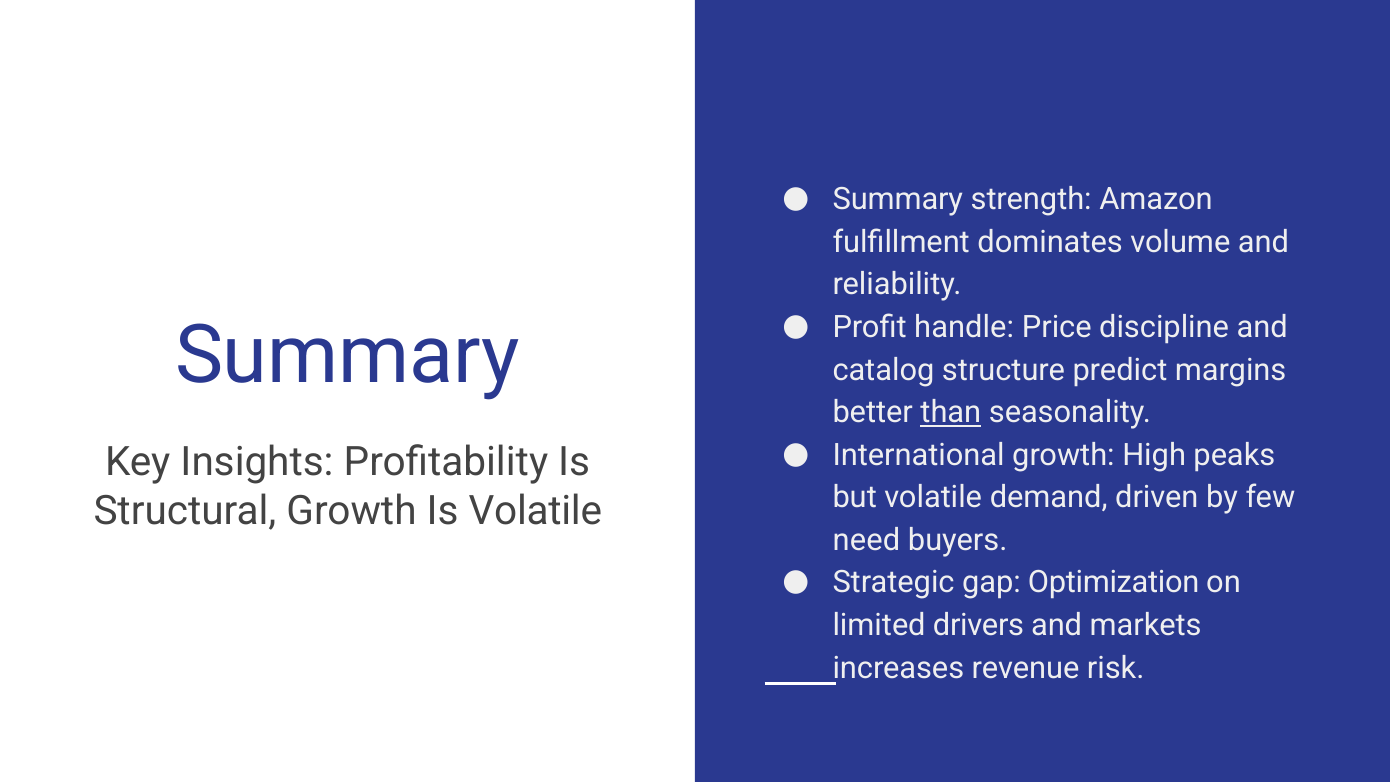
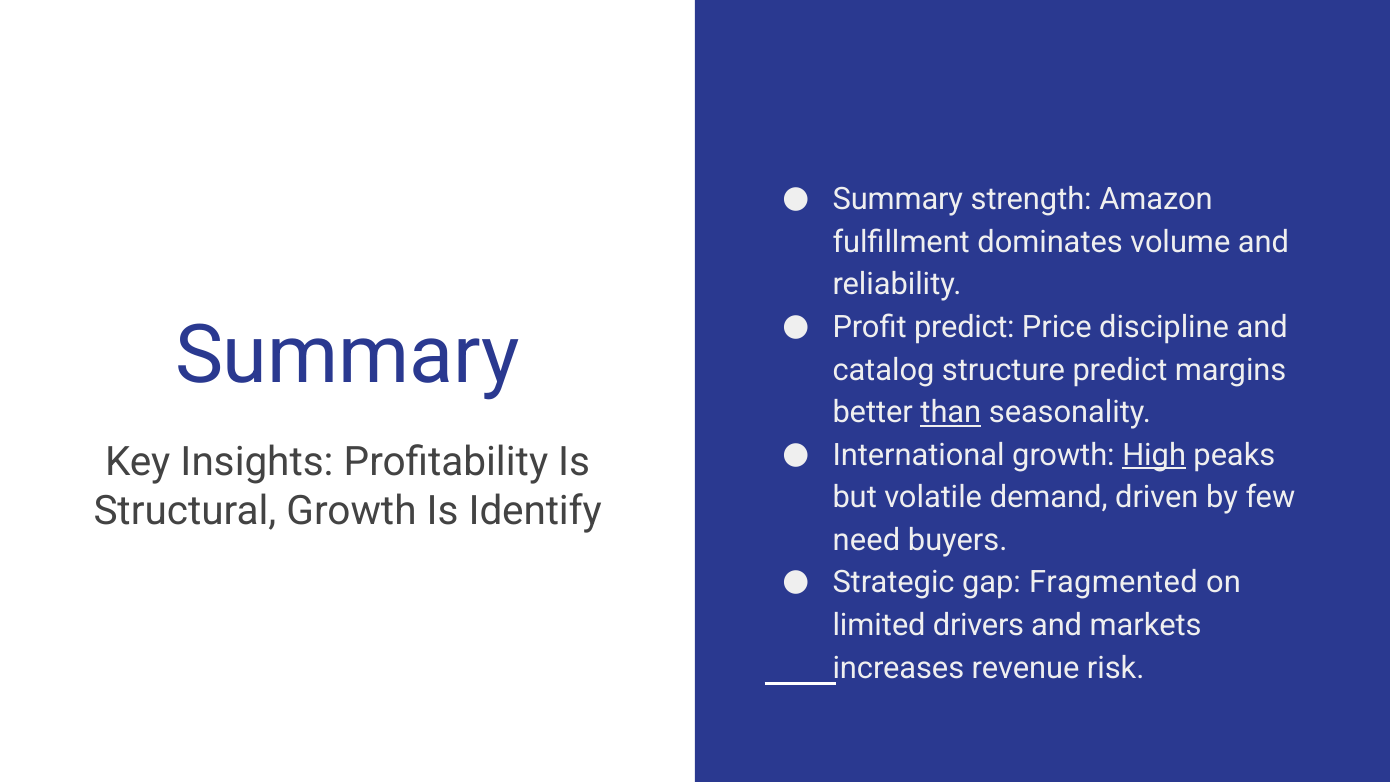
Profit handle: handle -> predict
High underline: none -> present
Is Volatile: Volatile -> Identify
Optimization: Optimization -> Fragmented
